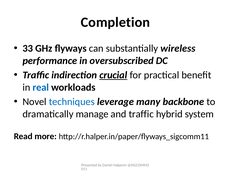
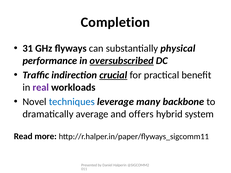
33: 33 -> 31
wireless: wireless -> physical
oversubscribed underline: none -> present
real colour: blue -> purple
manage: manage -> average
and traffic: traffic -> offers
